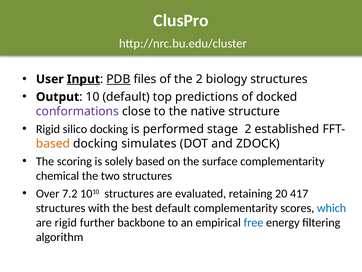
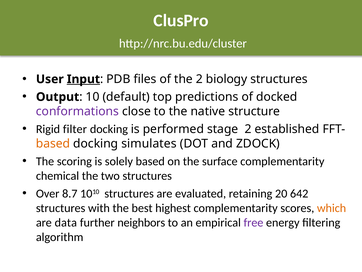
PDB underline: present -> none
silico: silico -> filter
7.2: 7.2 -> 8.7
417: 417 -> 642
best default: default -> highest
which colour: blue -> orange
are rigid: rigid -> data
backbone: backbone -> neighbors
free colour: blue -> purple
